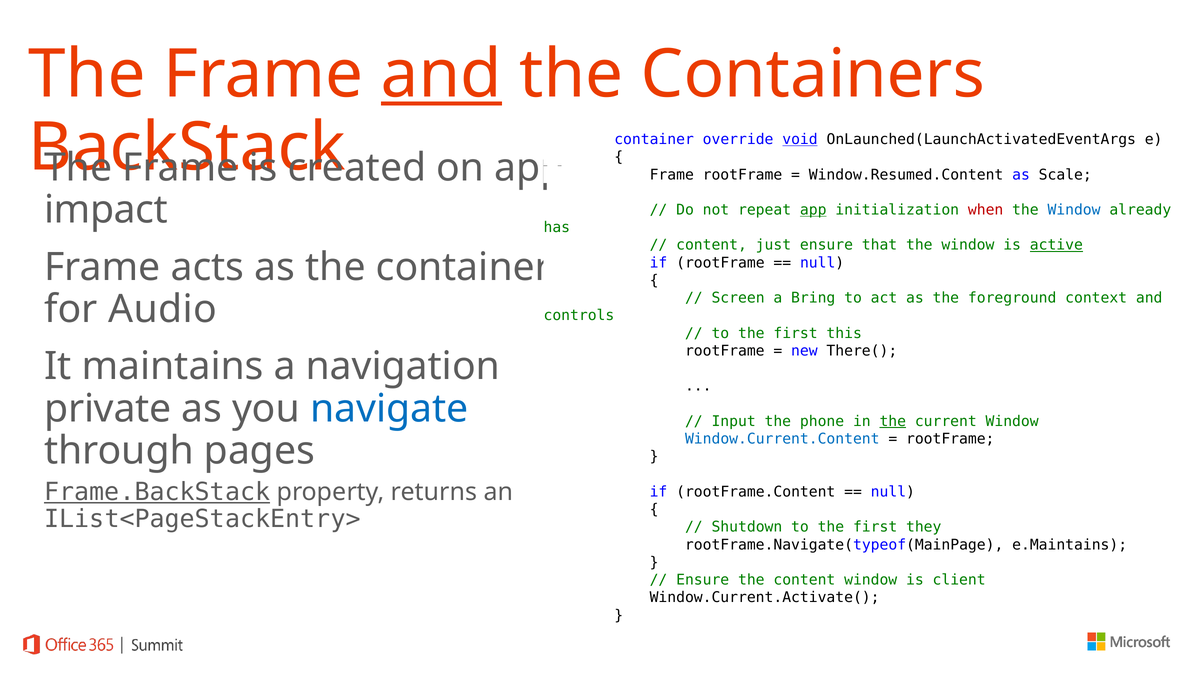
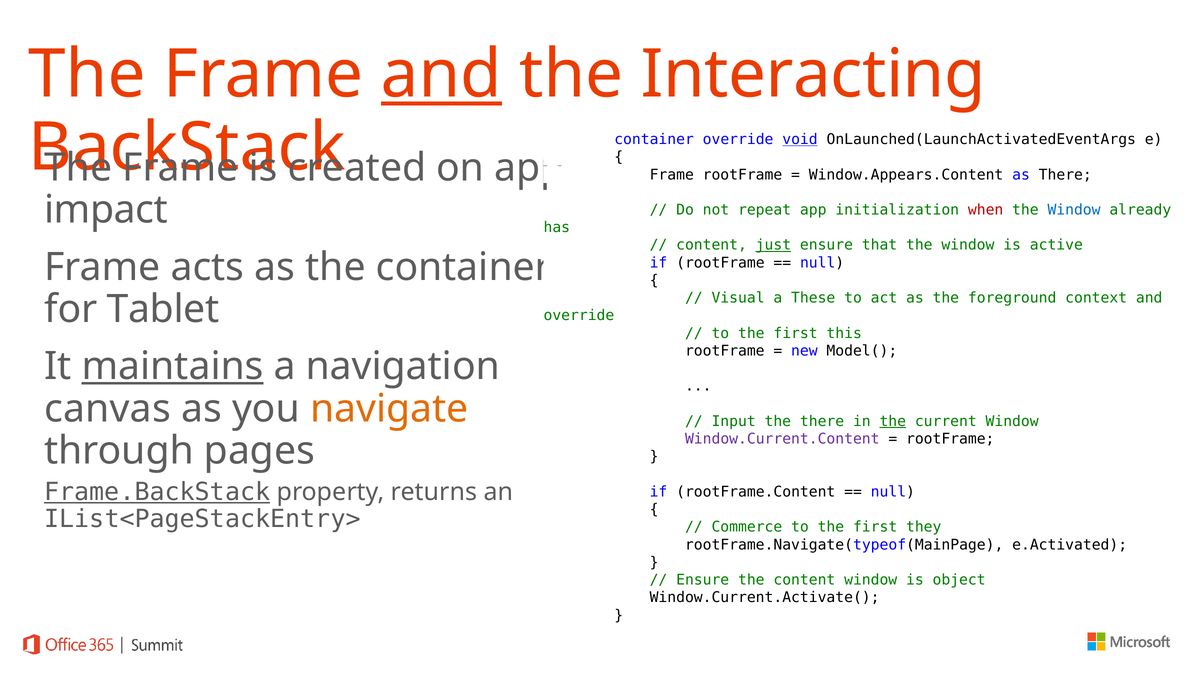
Containers: Containers -> Interacting
Window.Resumed.Content: Window.Resumed.Content -> Window.Appears.Content
as Scale: Scale -> There
app at (813, 210) underline: present -> none
just underline: none -> present
active underline: present -> none
Screen: Screen -> Visual
Bring: Bring -> These
Audio: Audio -> Tablet
controls at (579, 316): controls -> override
There(: There( -> Model(
maintains underline: none -> present
private: private -> canvas
navigate colour: blue -> orange
the phone: phone -> there
Window.Current.Content colour: blue -> purple
Shutdown: Shutdown -> Commerce
e.Maintains: e.Maintains -> e.Activated
client: client -> object
